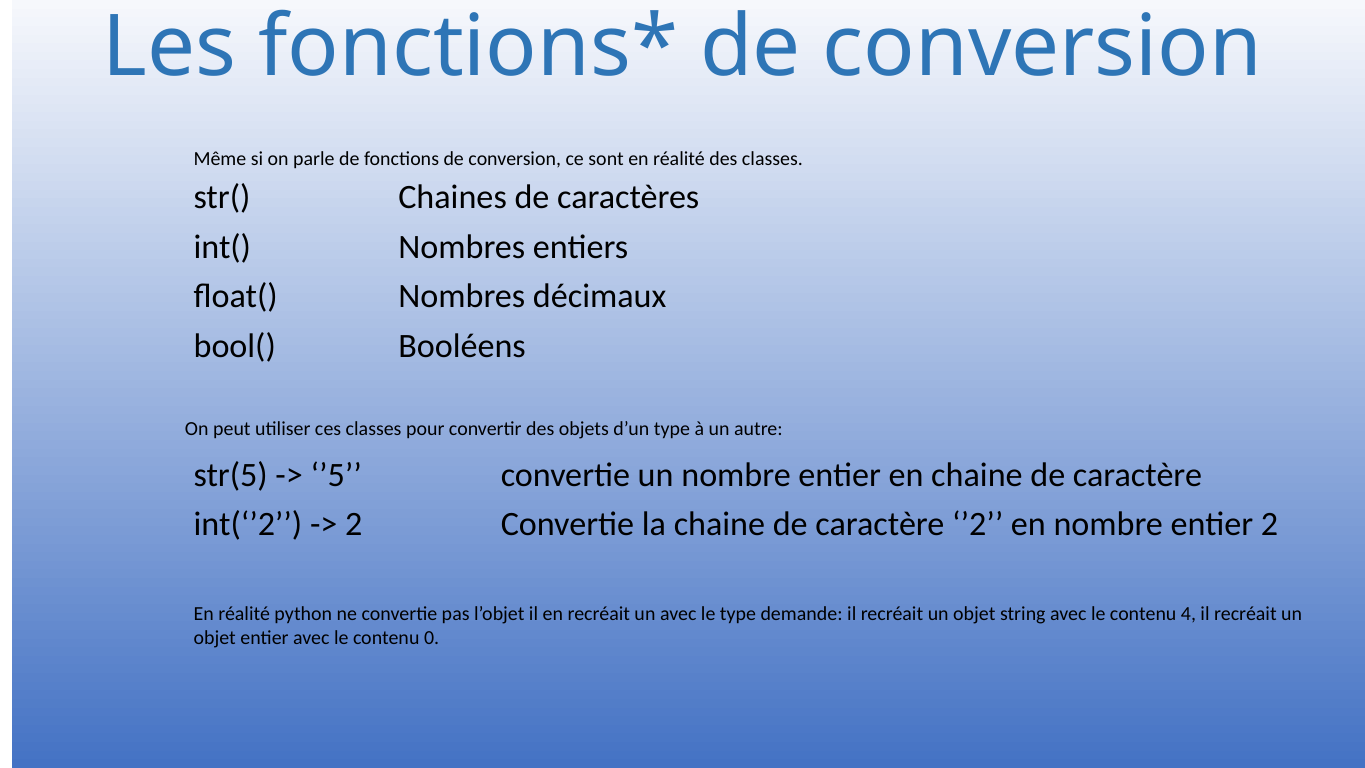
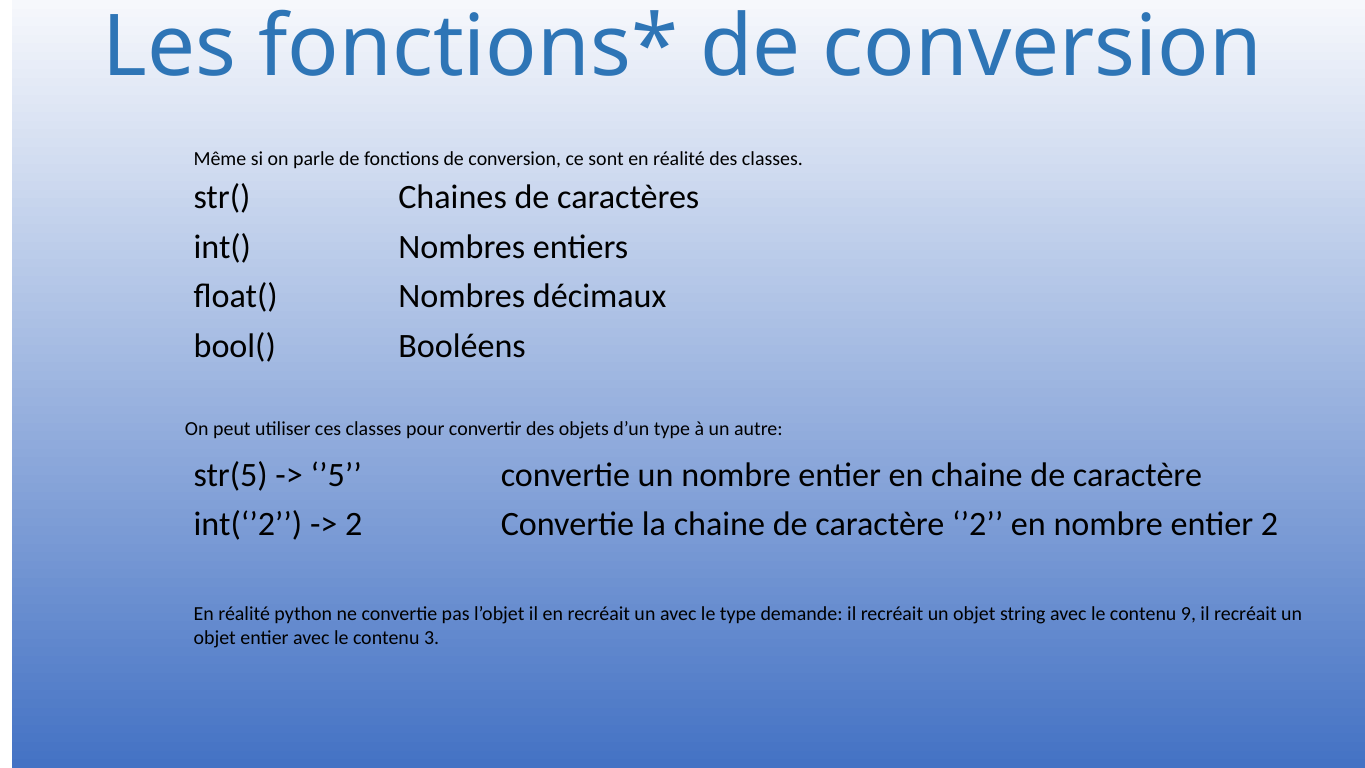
4: 4 -> 9
0: 0 -> 3
